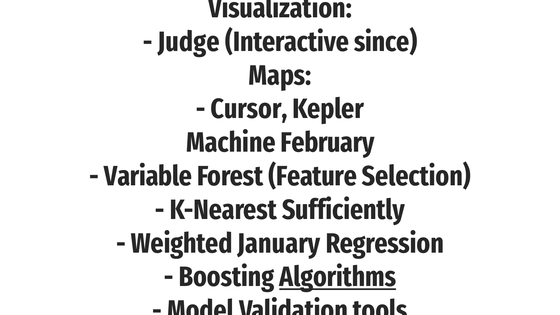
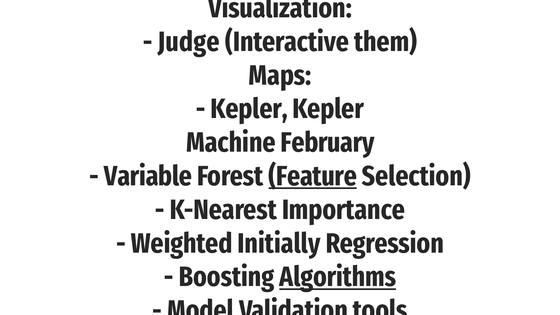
since: since -> them
Cursor at (249, 109): Cursor -> Kepler
Feature underline: none -> present
Sufficiently: Sufficiently -> Importance
January: January -> Initially
